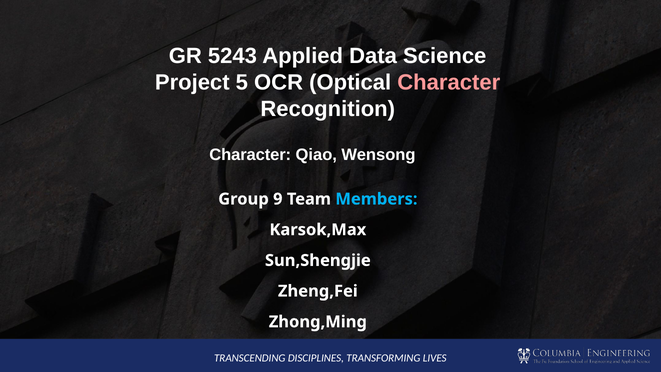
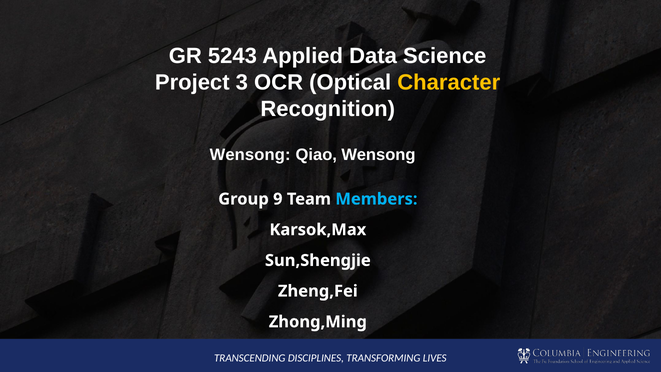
5: 5 -> 3
Character at (449, 83) colour: pink -> yellow
Character at (250, 155): Character -> Wensong
